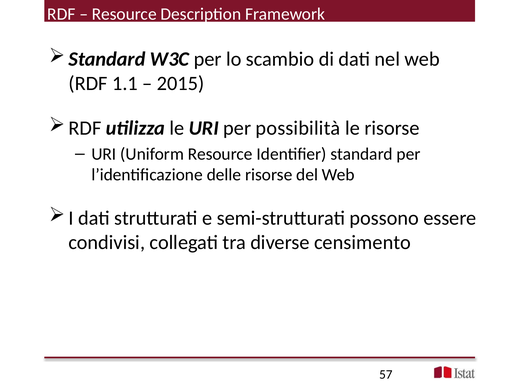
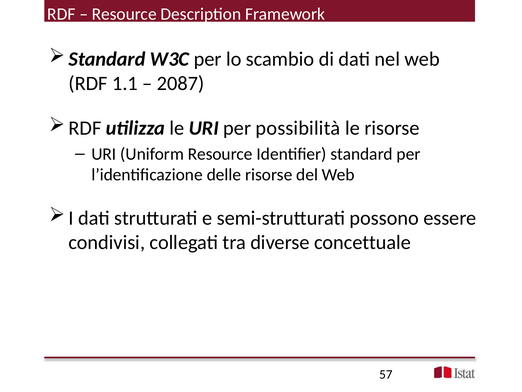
2015: 2015 -> 2087
censimento: censimento -> concettuale
